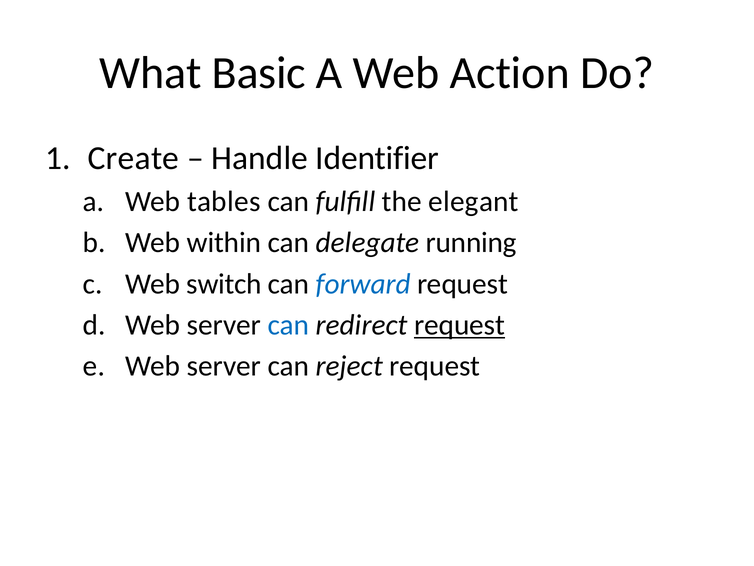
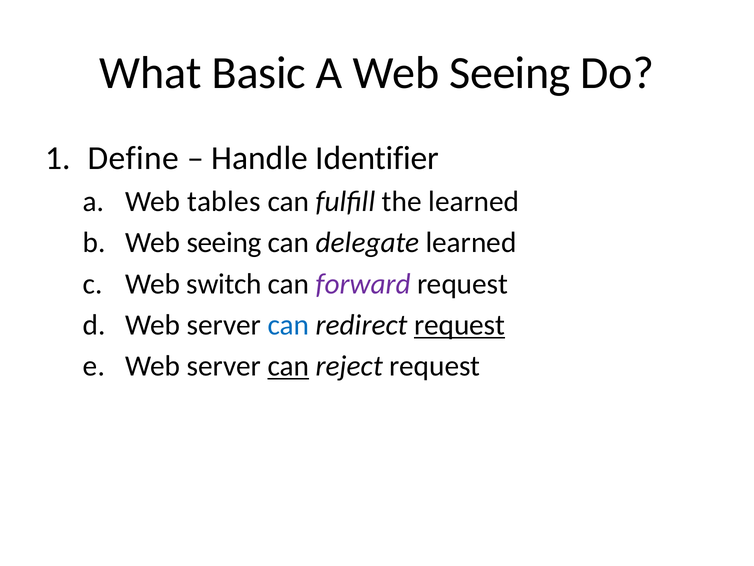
A Web Action: Action -> Seeing
Create: Create -> Define
the elegant: elegant -> learned
within at (224, 243): within -> seeing
delegate running: running -> learned
forward colour: blue -> purple
can at (288, 366) underline: none -> present
